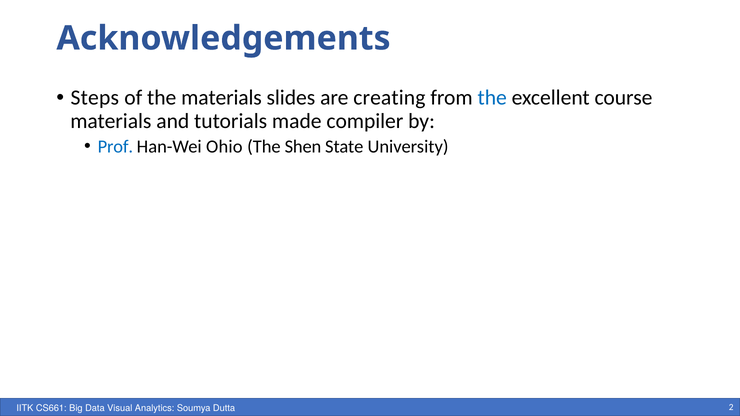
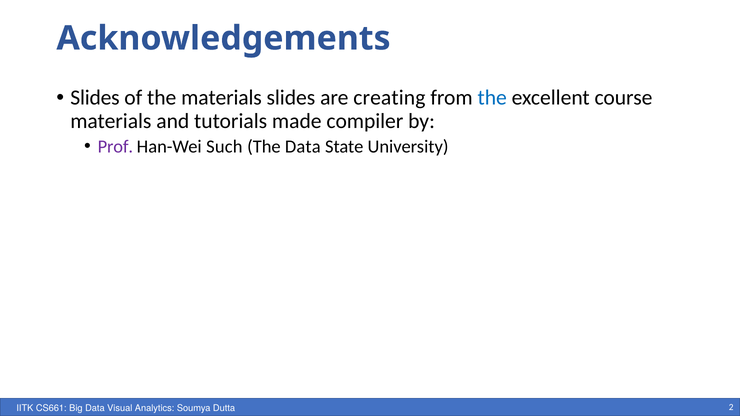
Steps at (95, 98): Steps -> Slides
Prof colour: blue -> purple
Ohio: Ohio -> Such
The Shen: Shen -> Data
